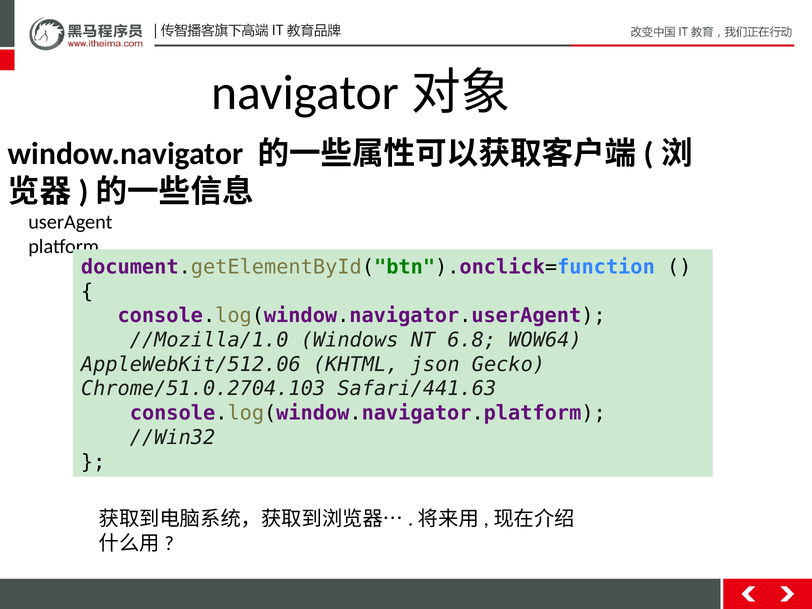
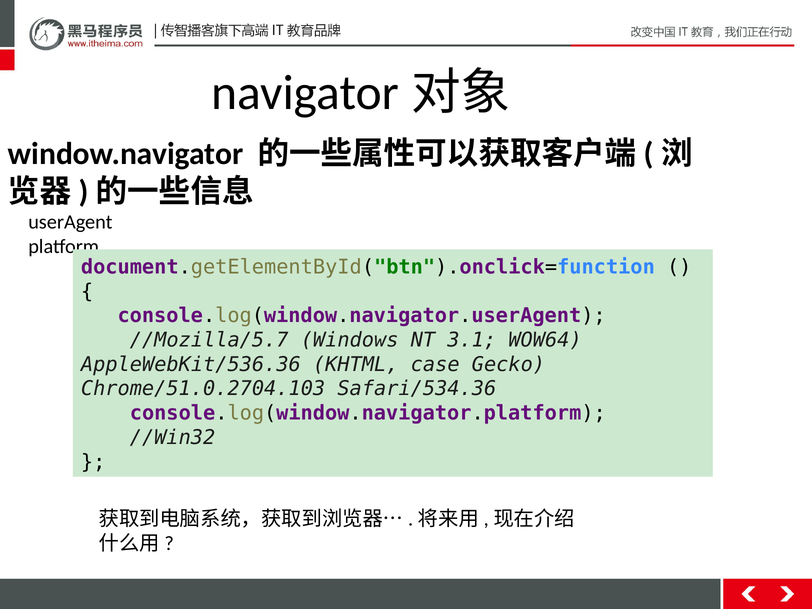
//Mozilla/1.0: //Mozilla/1.0 -> //Mozilla/5.7
6.8: 6.8 -> 3.1
AppleWebKit/512.06: AppleWebKit/512.06 -> AppleWebKit/536.36
json: json -> case
Safari/441.63: Safari/441.63 -> Safari/534.36
